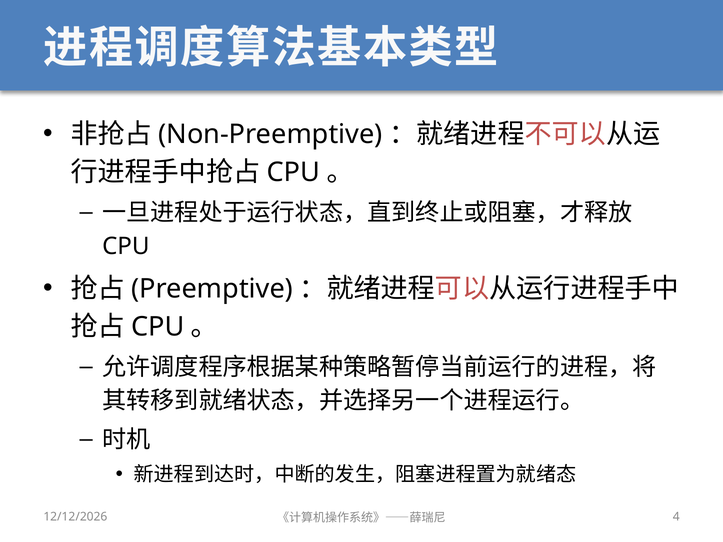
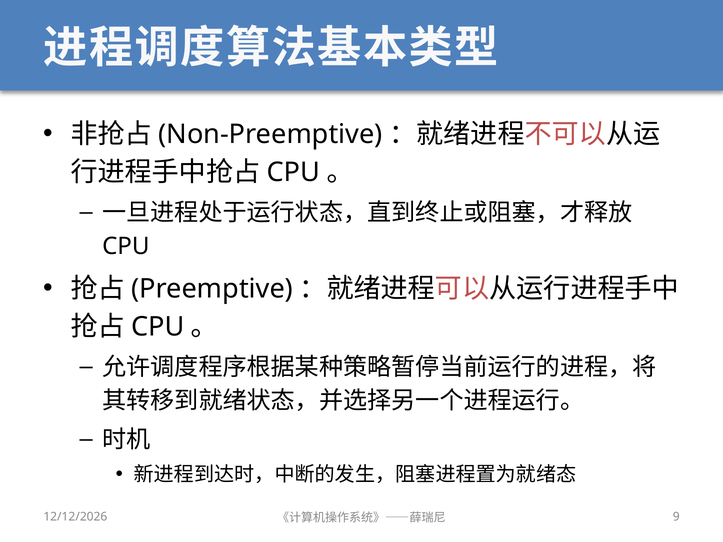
4: 4 -> 9
